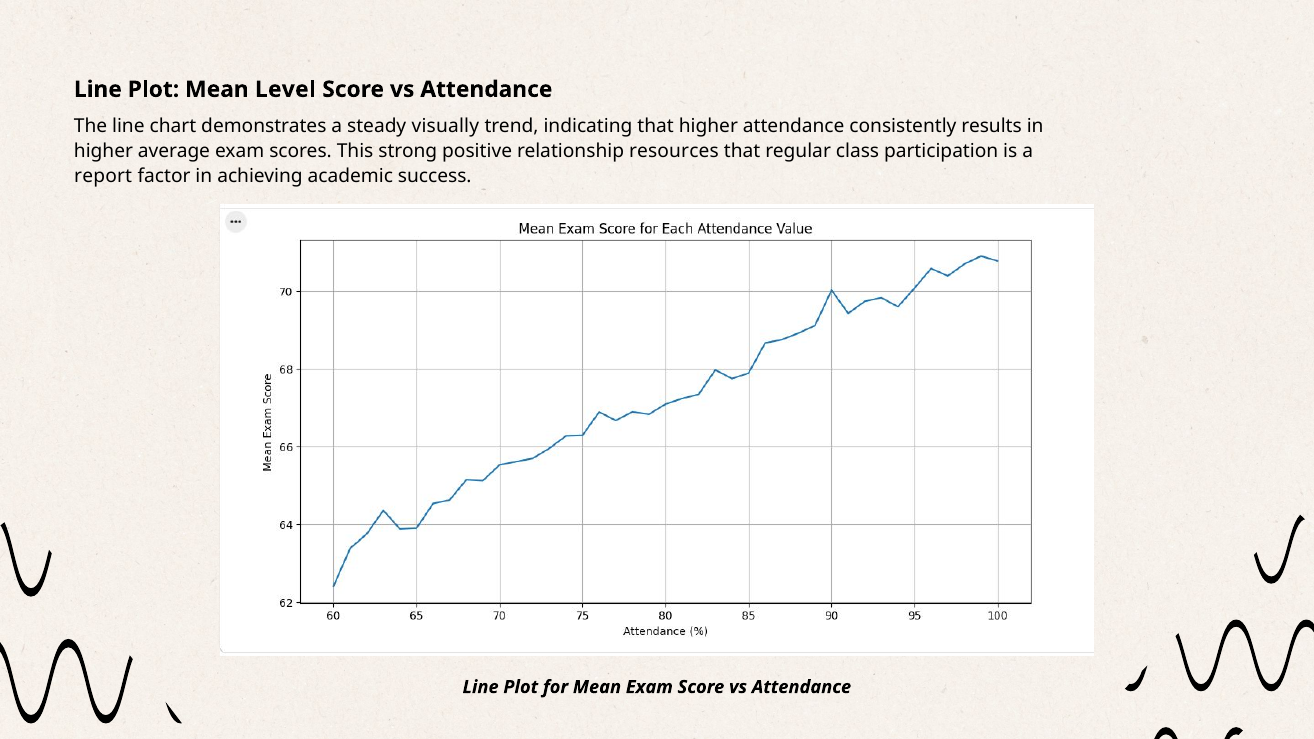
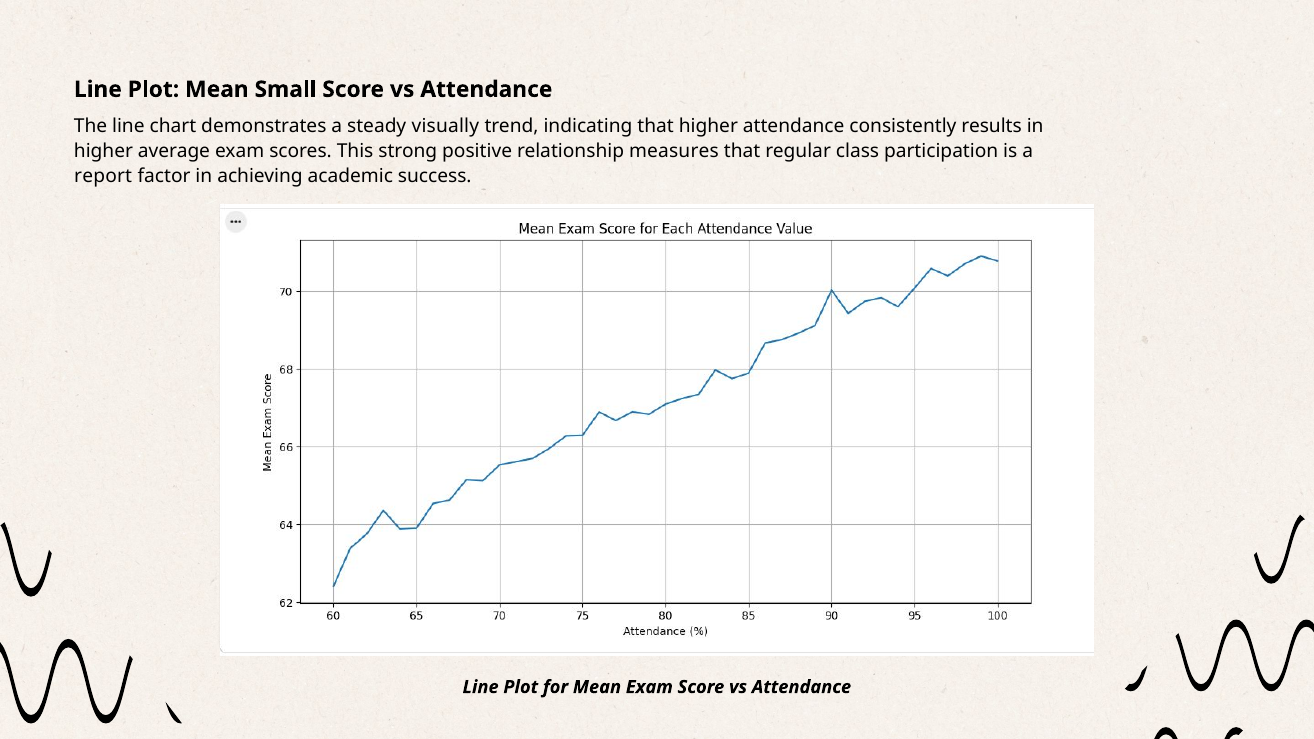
Level: Level -> Small
resources: resources -> measures
